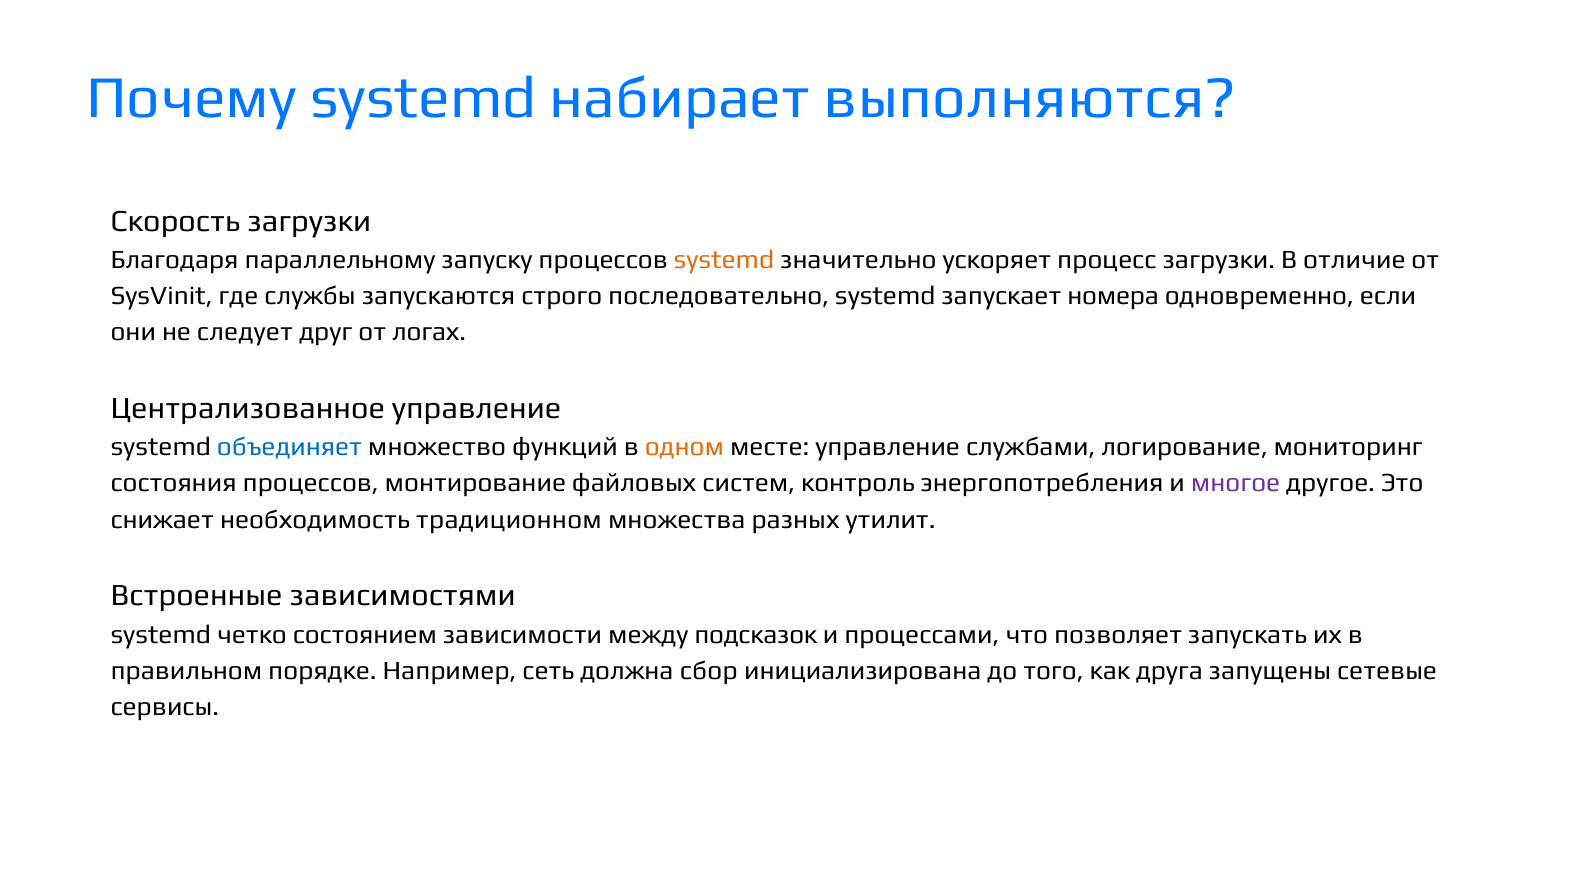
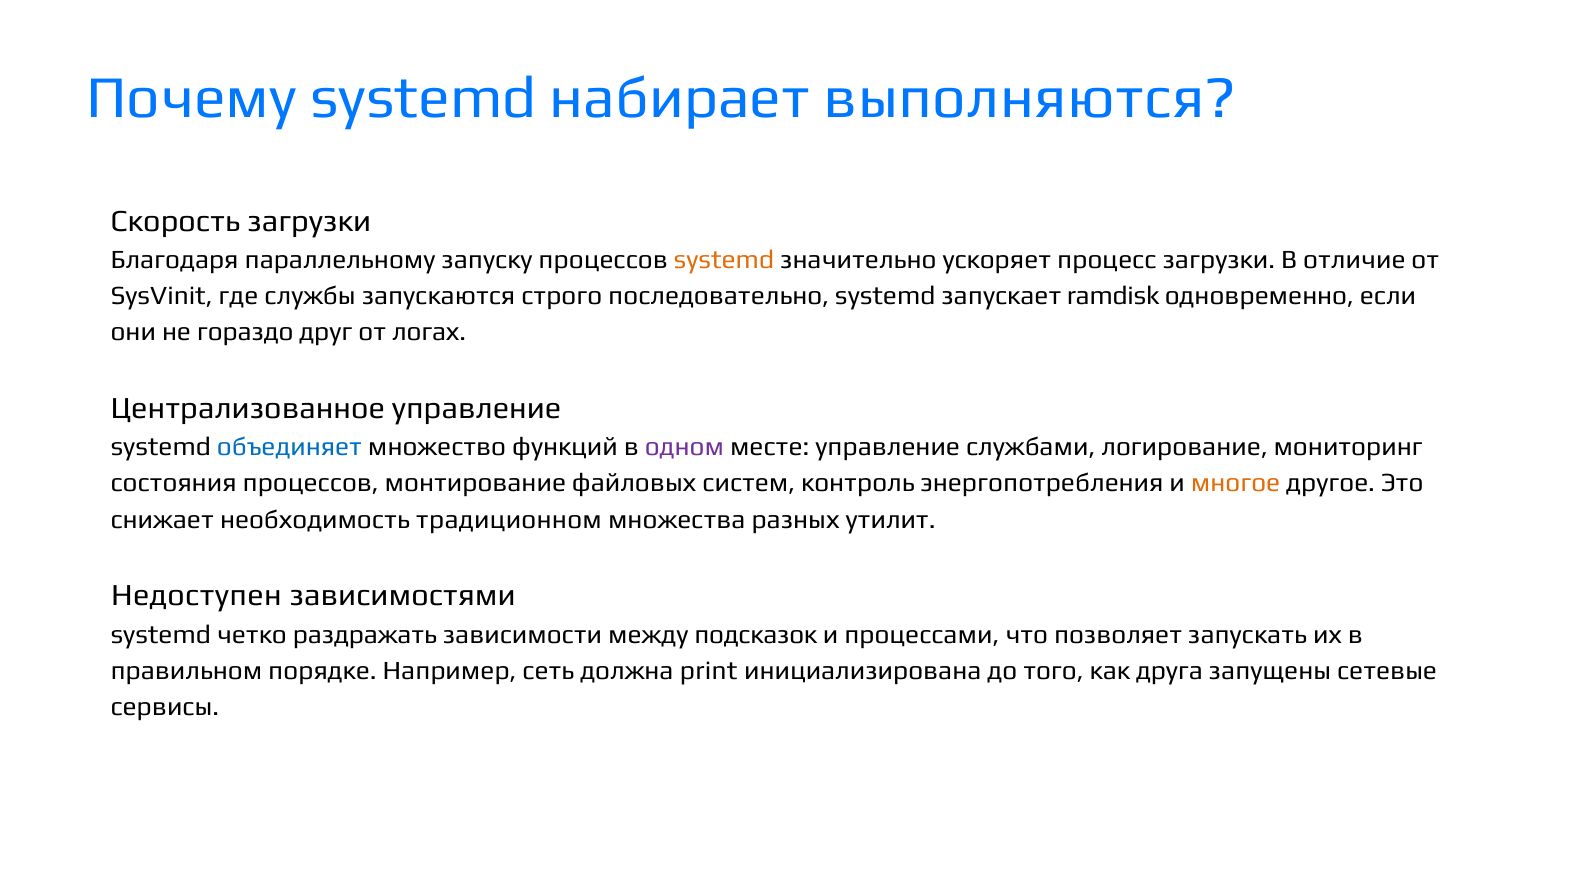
номера: номера -> ramdisk
следует: следует -> гораздо
одном colour: orange -> purple
многое colour: purple -> orange
Встроенные: Встроенные -> Недоступен
состоянием: состоянием -> раздражать
сбор: сбор -> print
